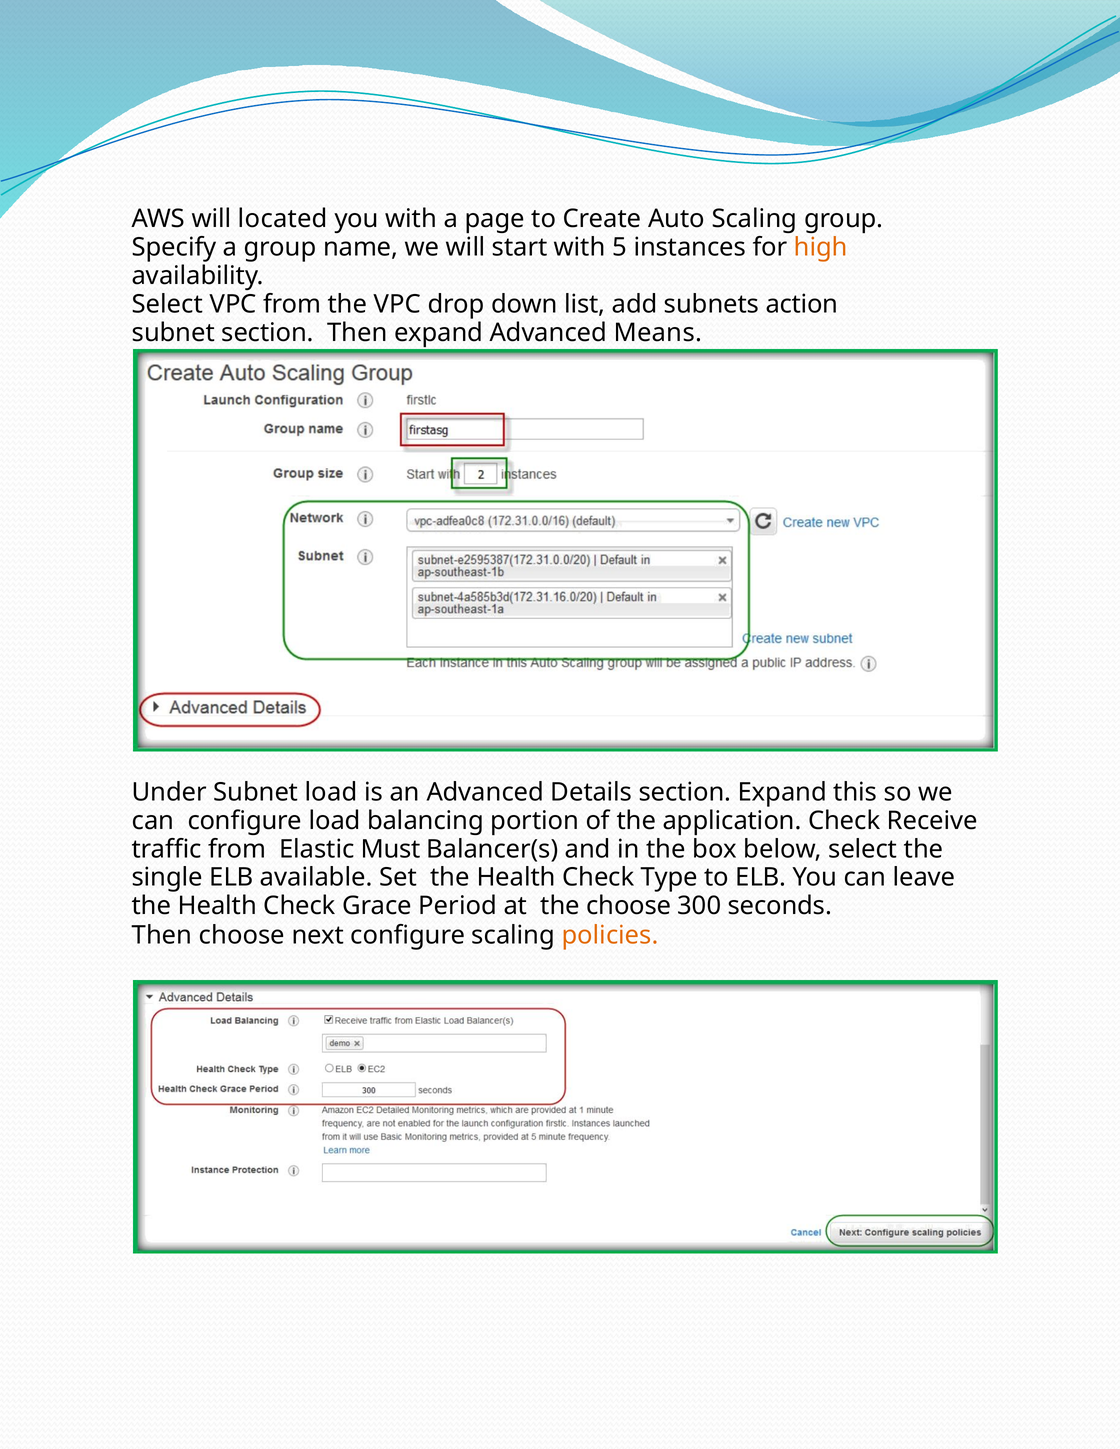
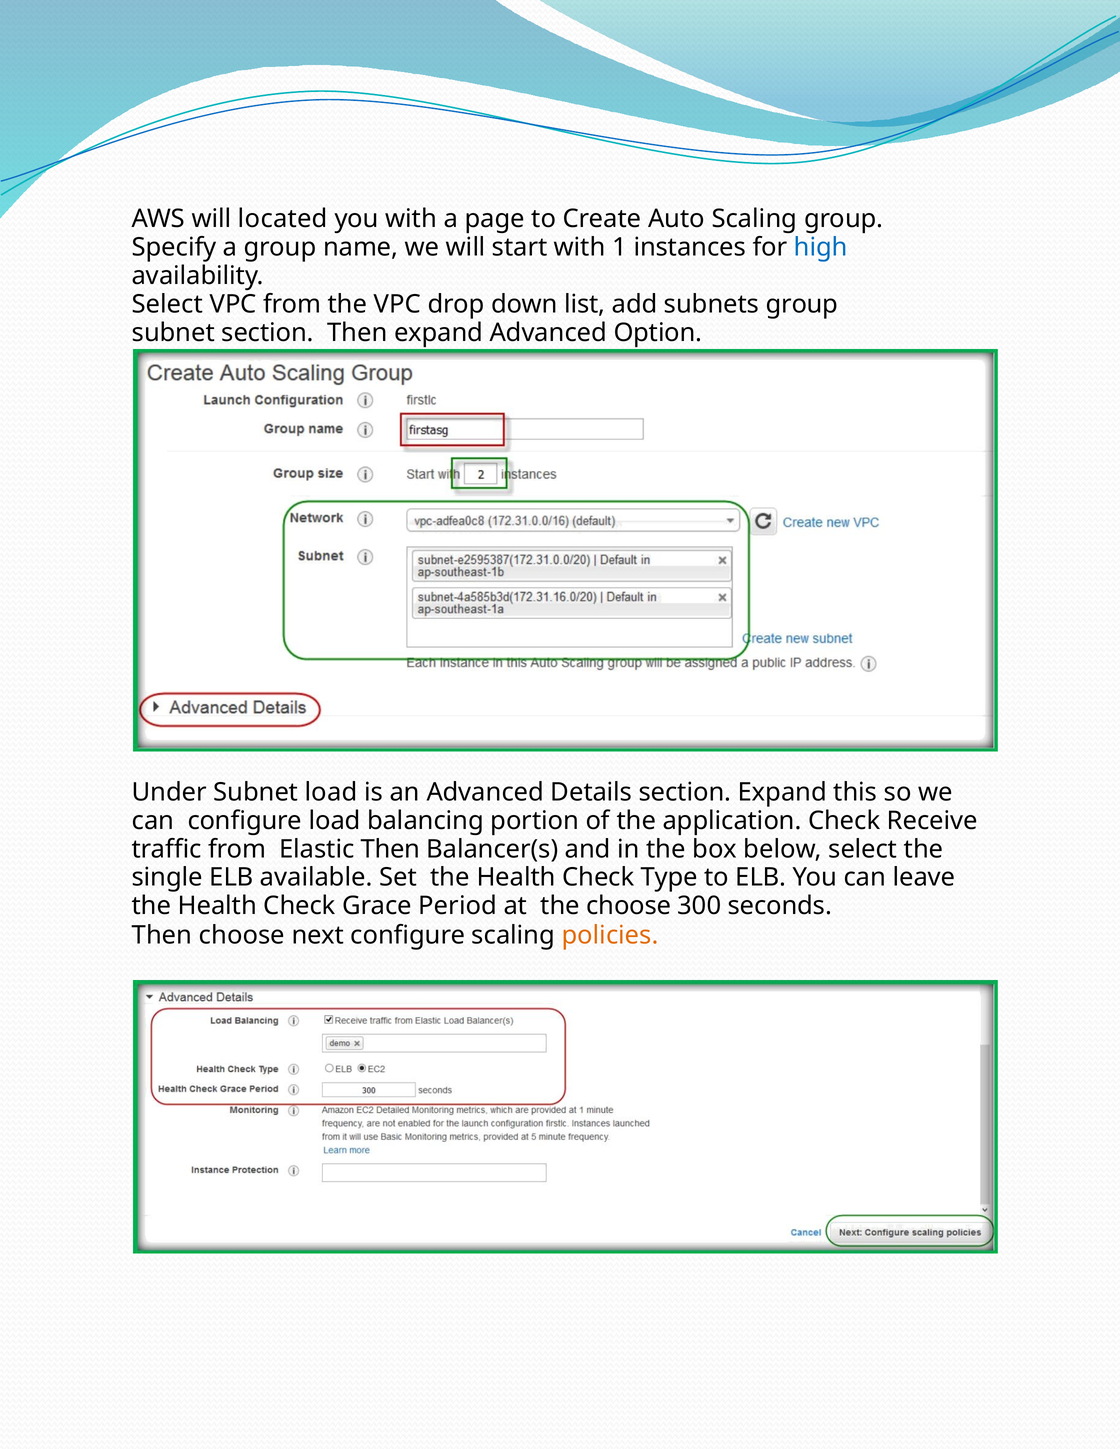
5: 5 -> 1
high colour: orange -> blue
subnets action: action -> group
Means: Means -> Option
Elastic Must: Must -> Then
